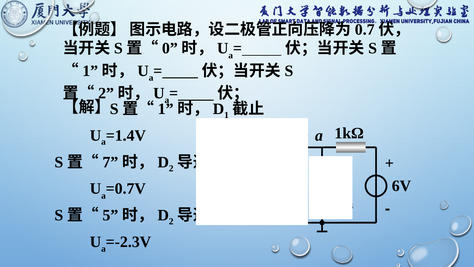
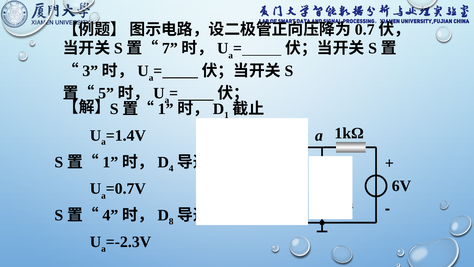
0: 0 -> 7
1 at (90, 71): 1 -> 3
2 at (106, 93): 2 -> 5
7 at (110, 162): 7 -> 1
2 at (171, 168): 2 -> 4
5 at (110, 215): 5 -> 4
2 at (171, 221): 2 -> 8
